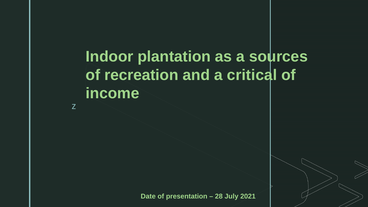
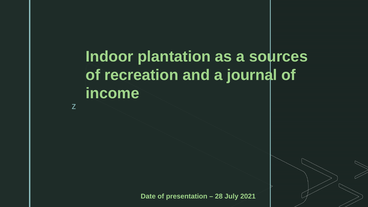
critical: critical -> journal
